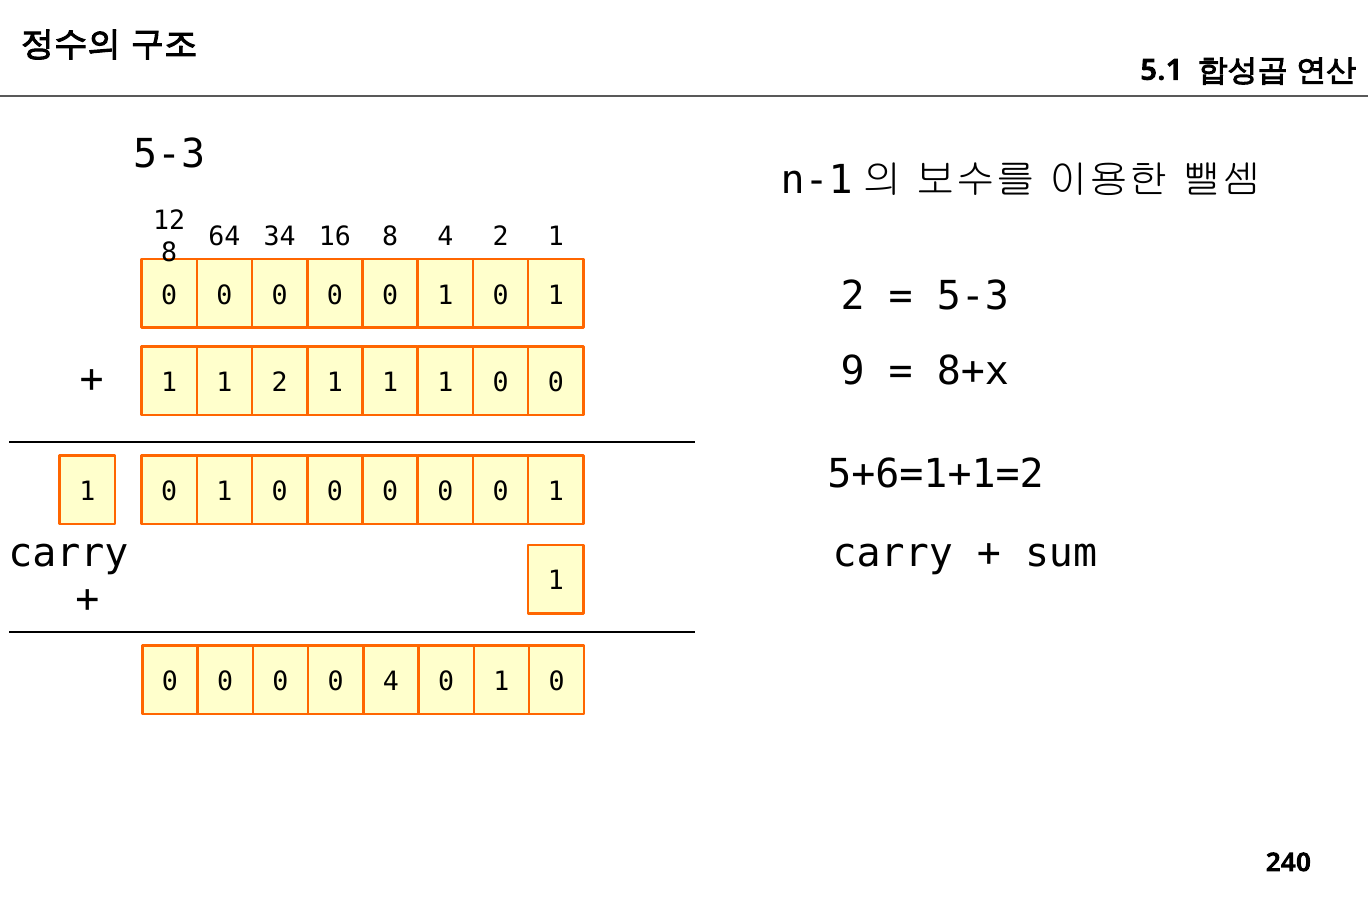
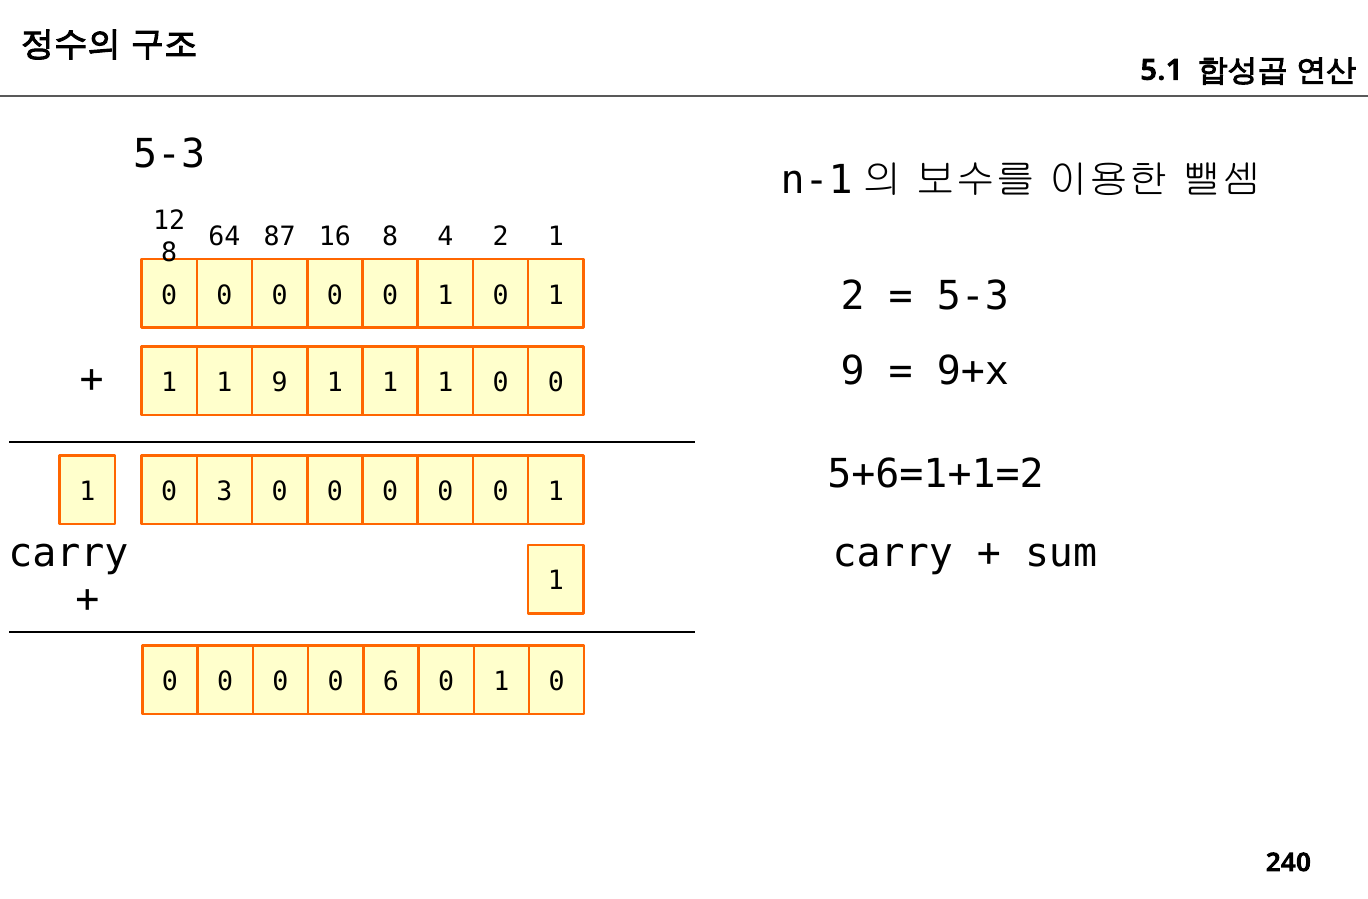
34: 34 -> 87
8+x: 8+x -> 9+x
1 2: 2 -> 9
1 at (224, 492): 1 -> 3
0 4: 4 -> 6
